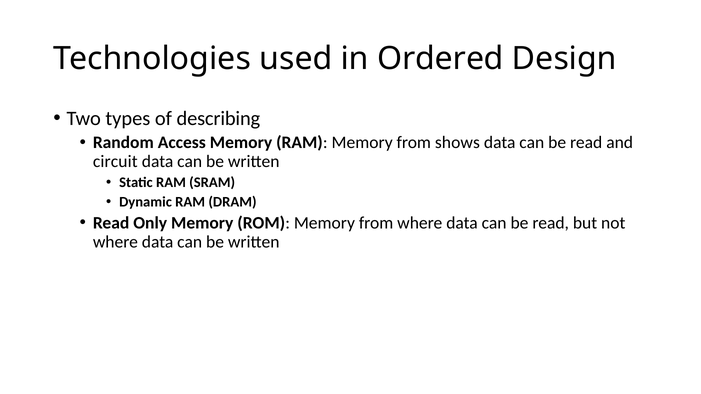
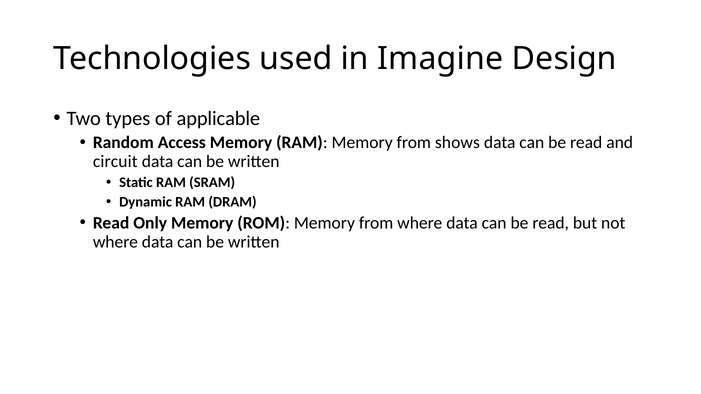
Ordered: Ordered -> Imagine
describing: describing -> applicable
